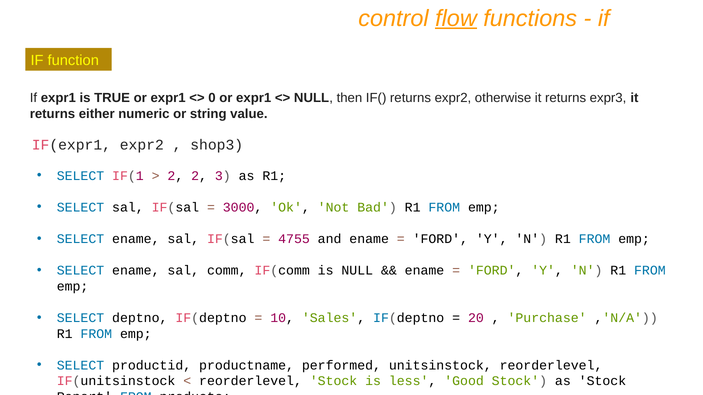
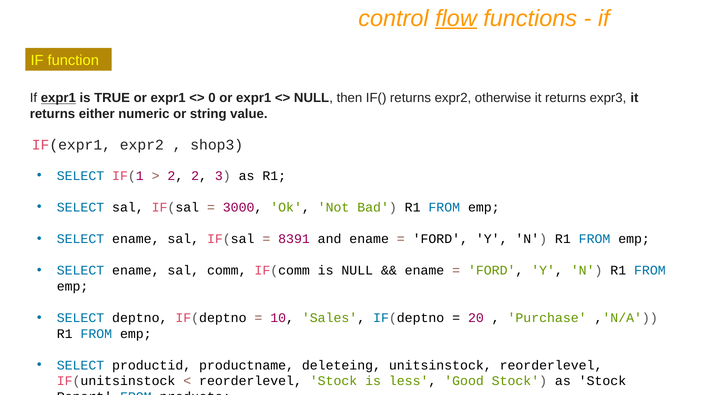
expr1 at (58, 98) underline: none -> present
4755: 4755 -> 8391
performed: performed -> deleteing
